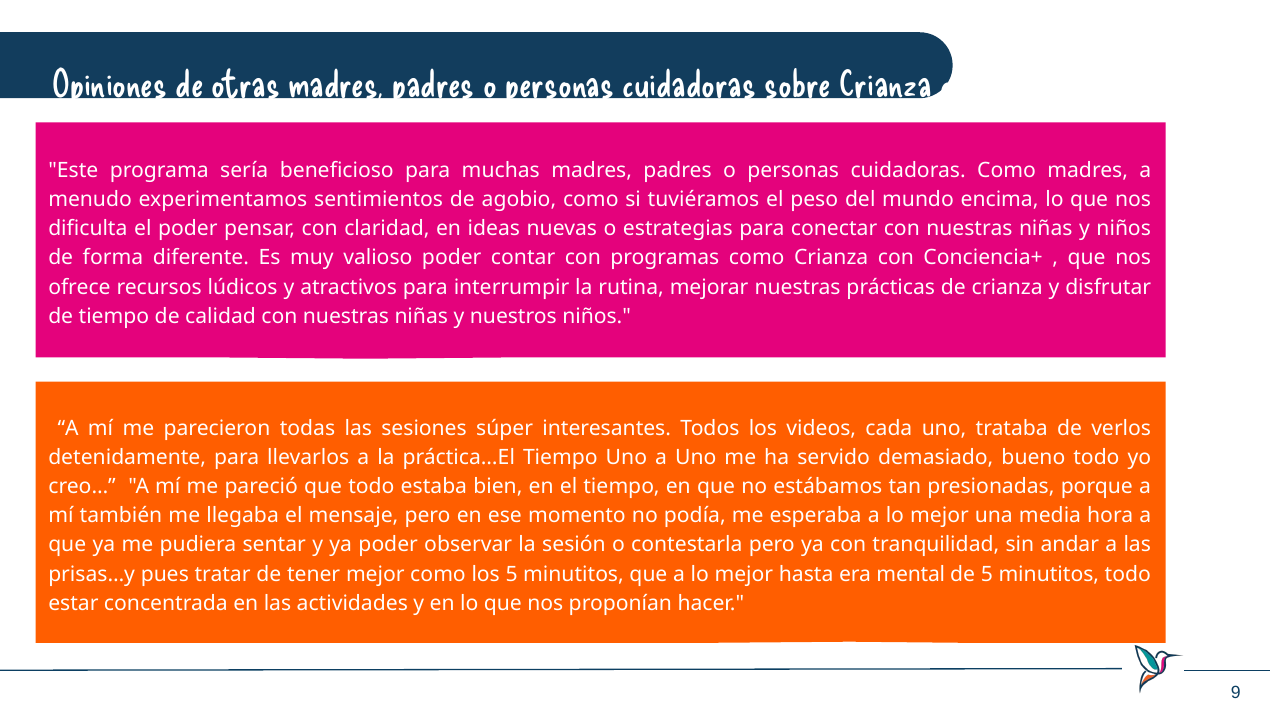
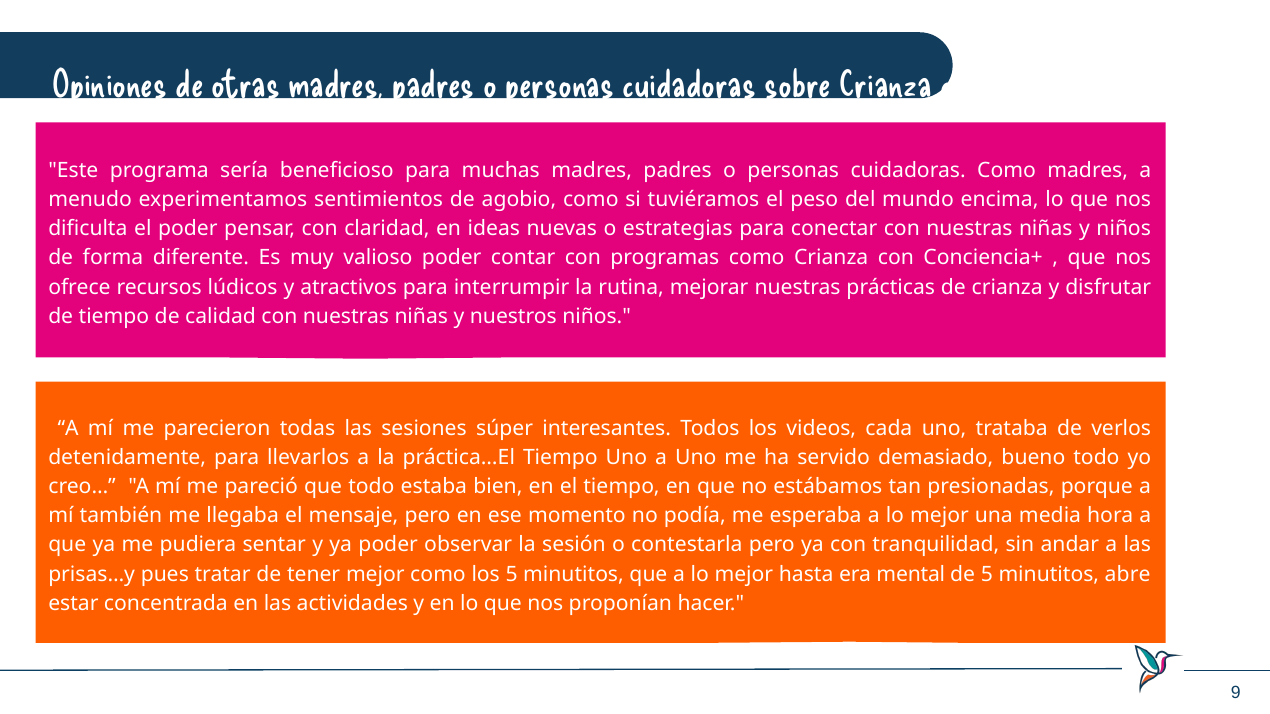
minutitos todo: todo -> abre
